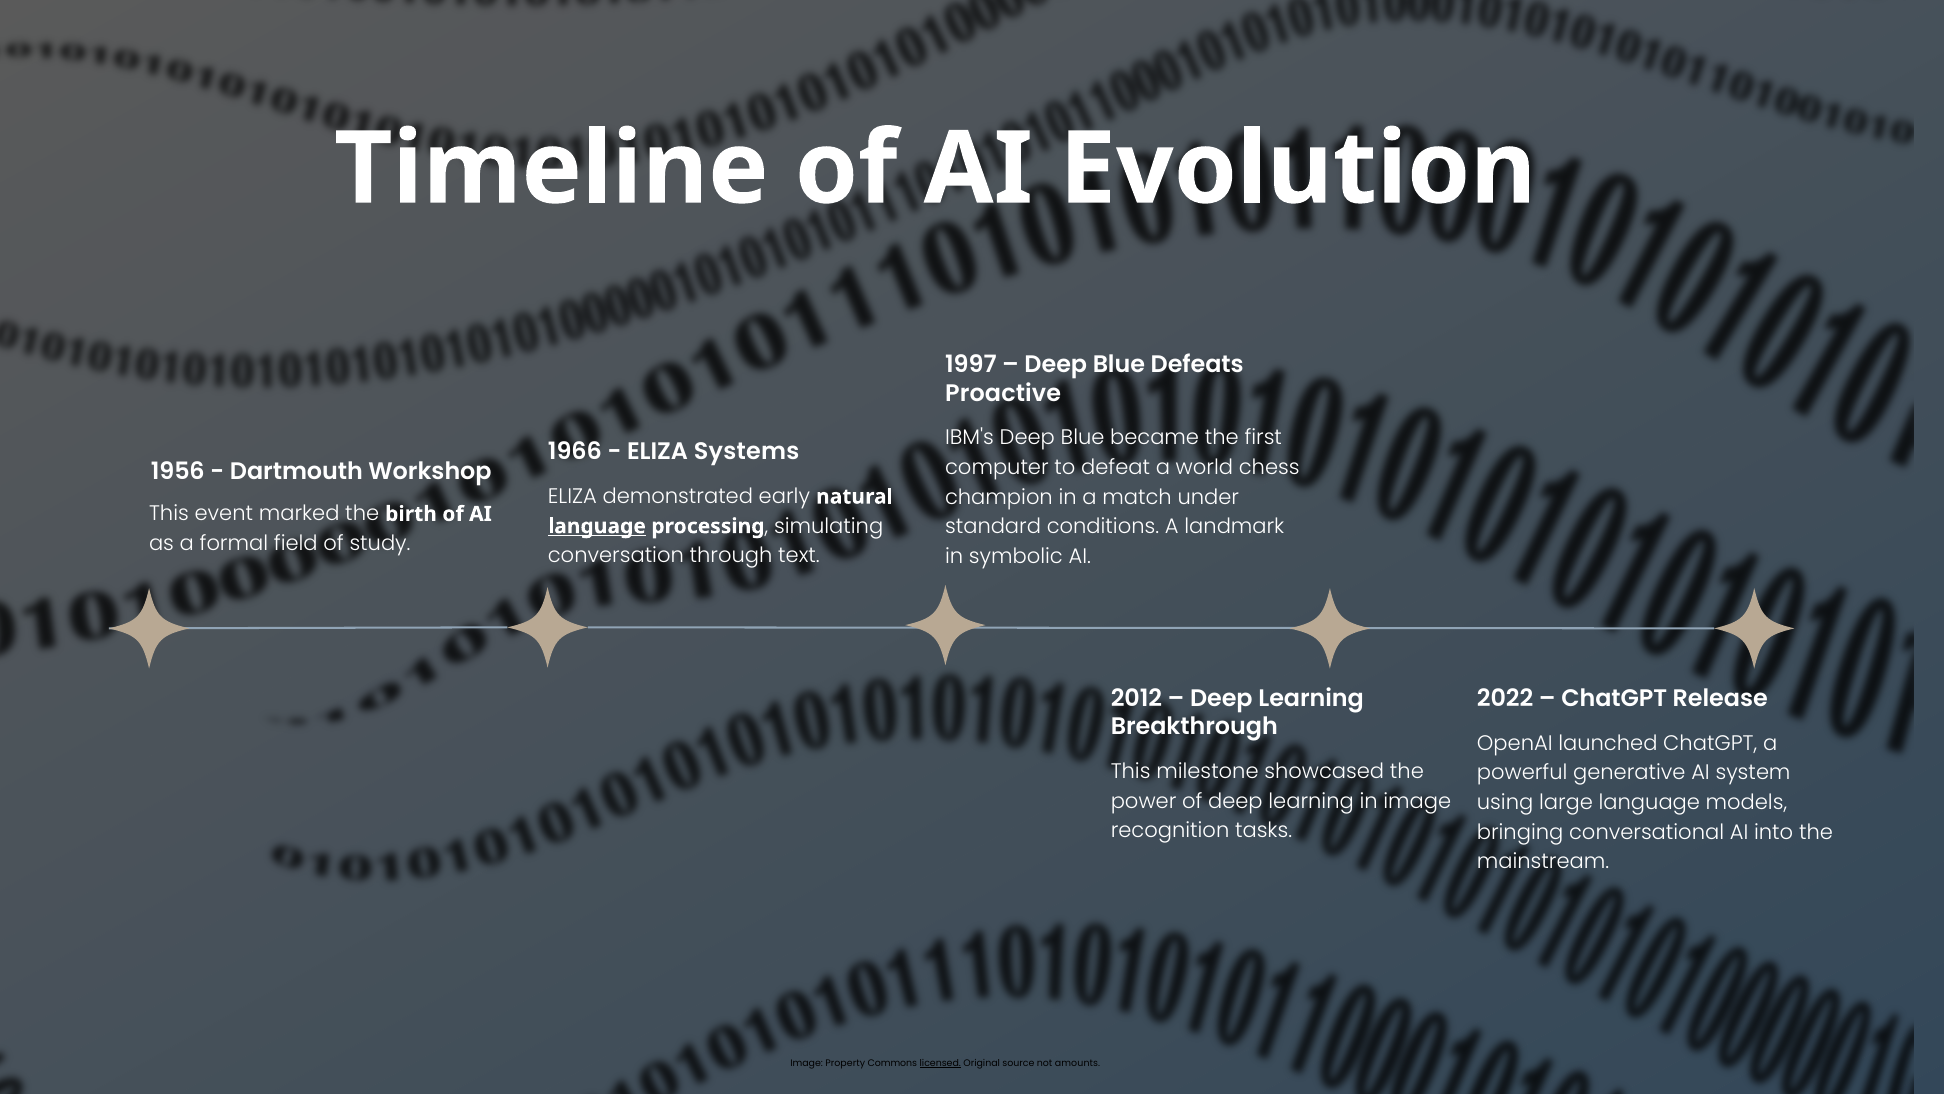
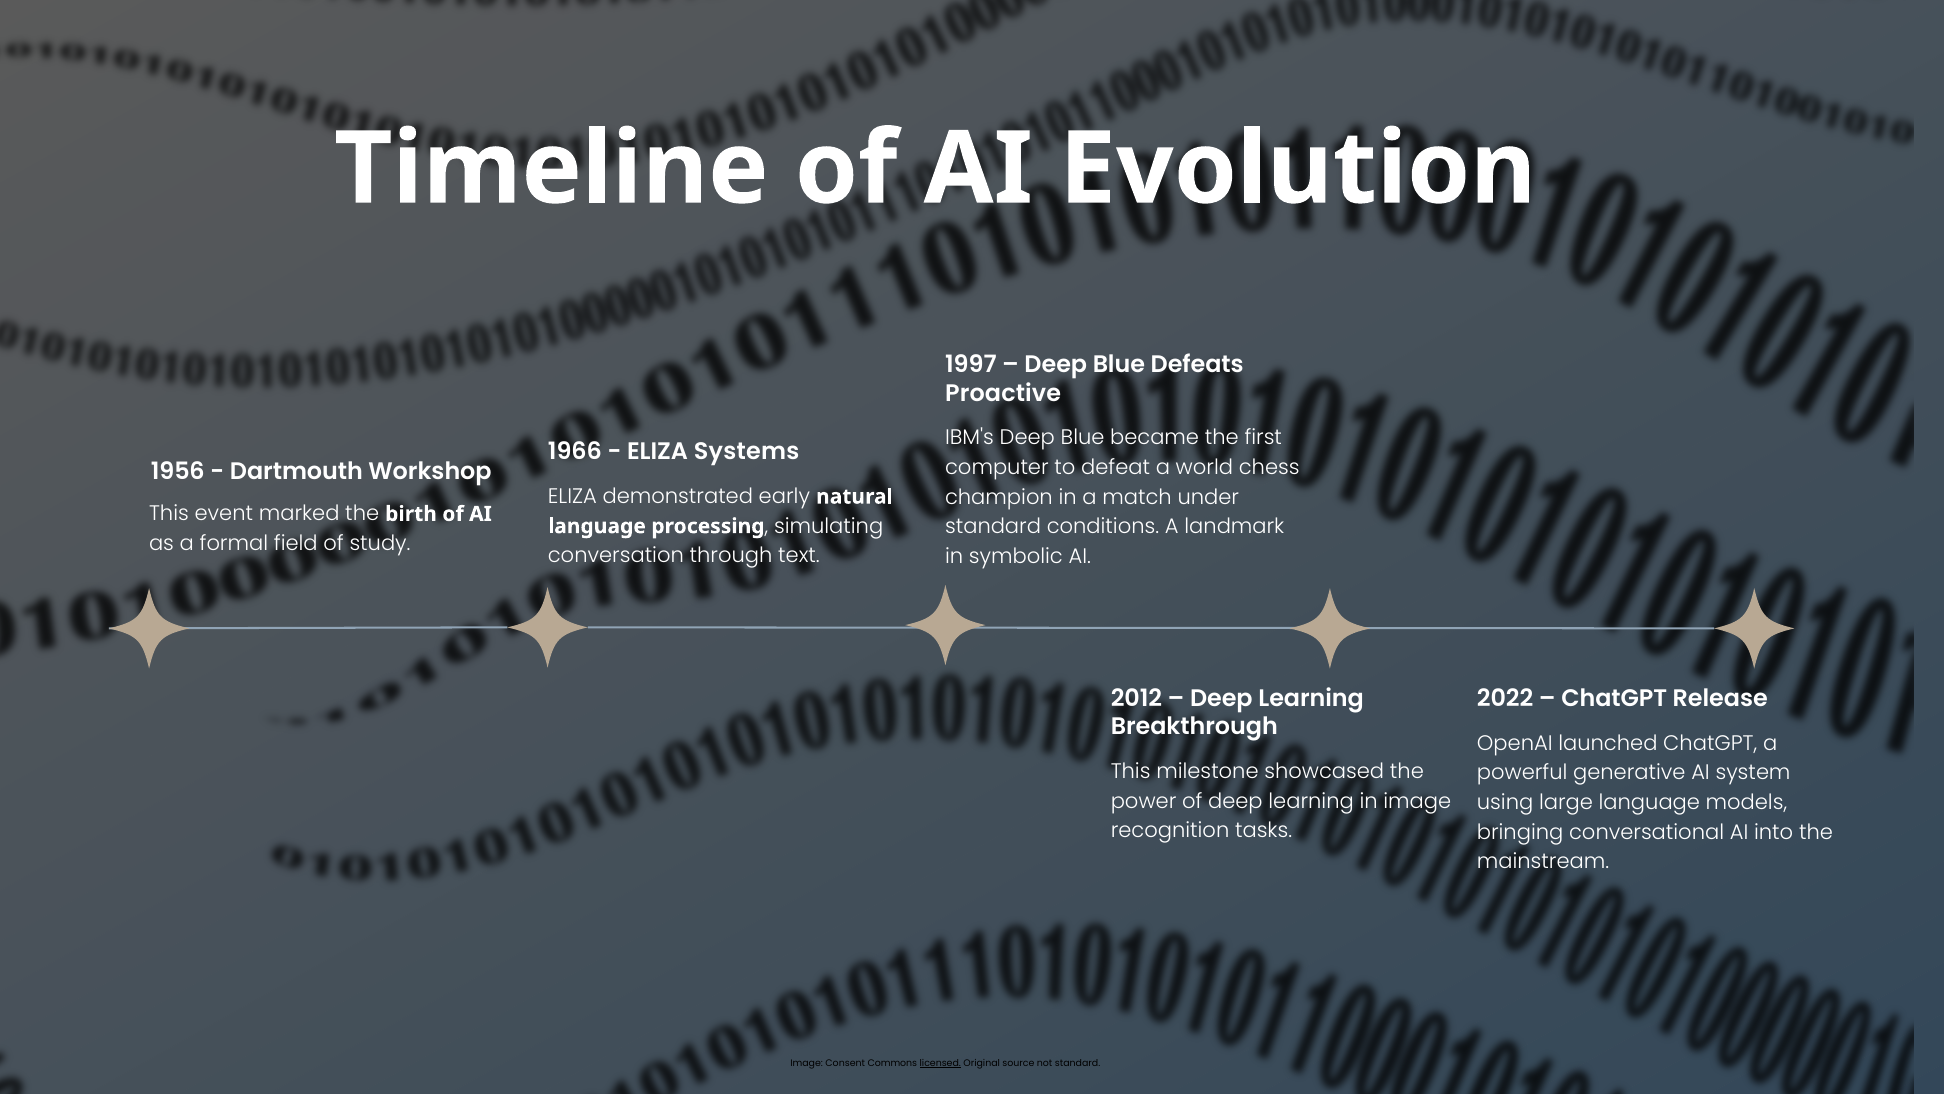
language at (597, 526) underline: present -> none
Property: Property -> Consent
not amounts: amounts -> standard
